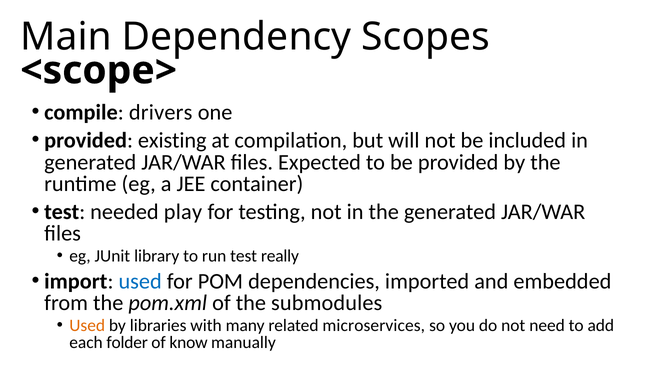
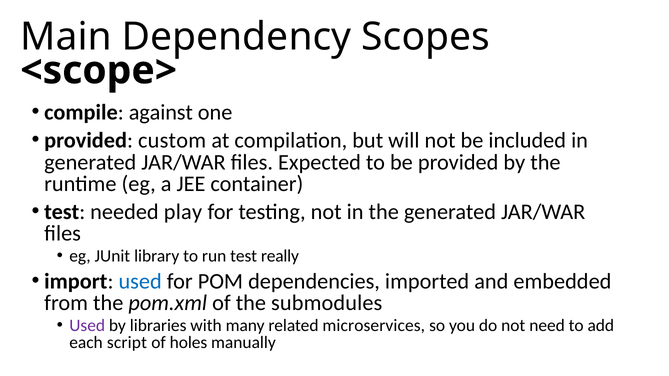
drivers: drivers -> against
existing: existing -> custom
Used at (87, 326) colour: orange -> purple
folder: folder -> script
know: know -> holes
